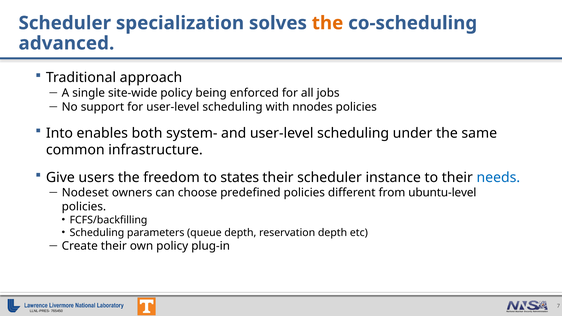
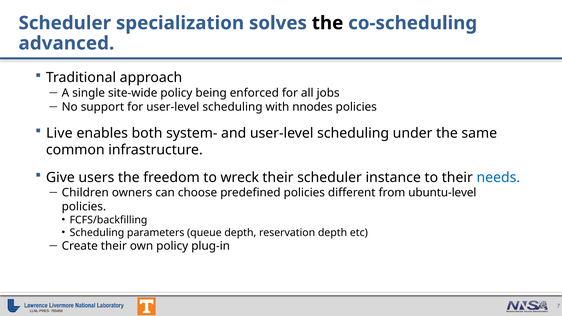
the at (328, 23) colour: orange -> black
Into: Into -> Live
states: states -> wreck
Nodeset: Nodeset -> Children
